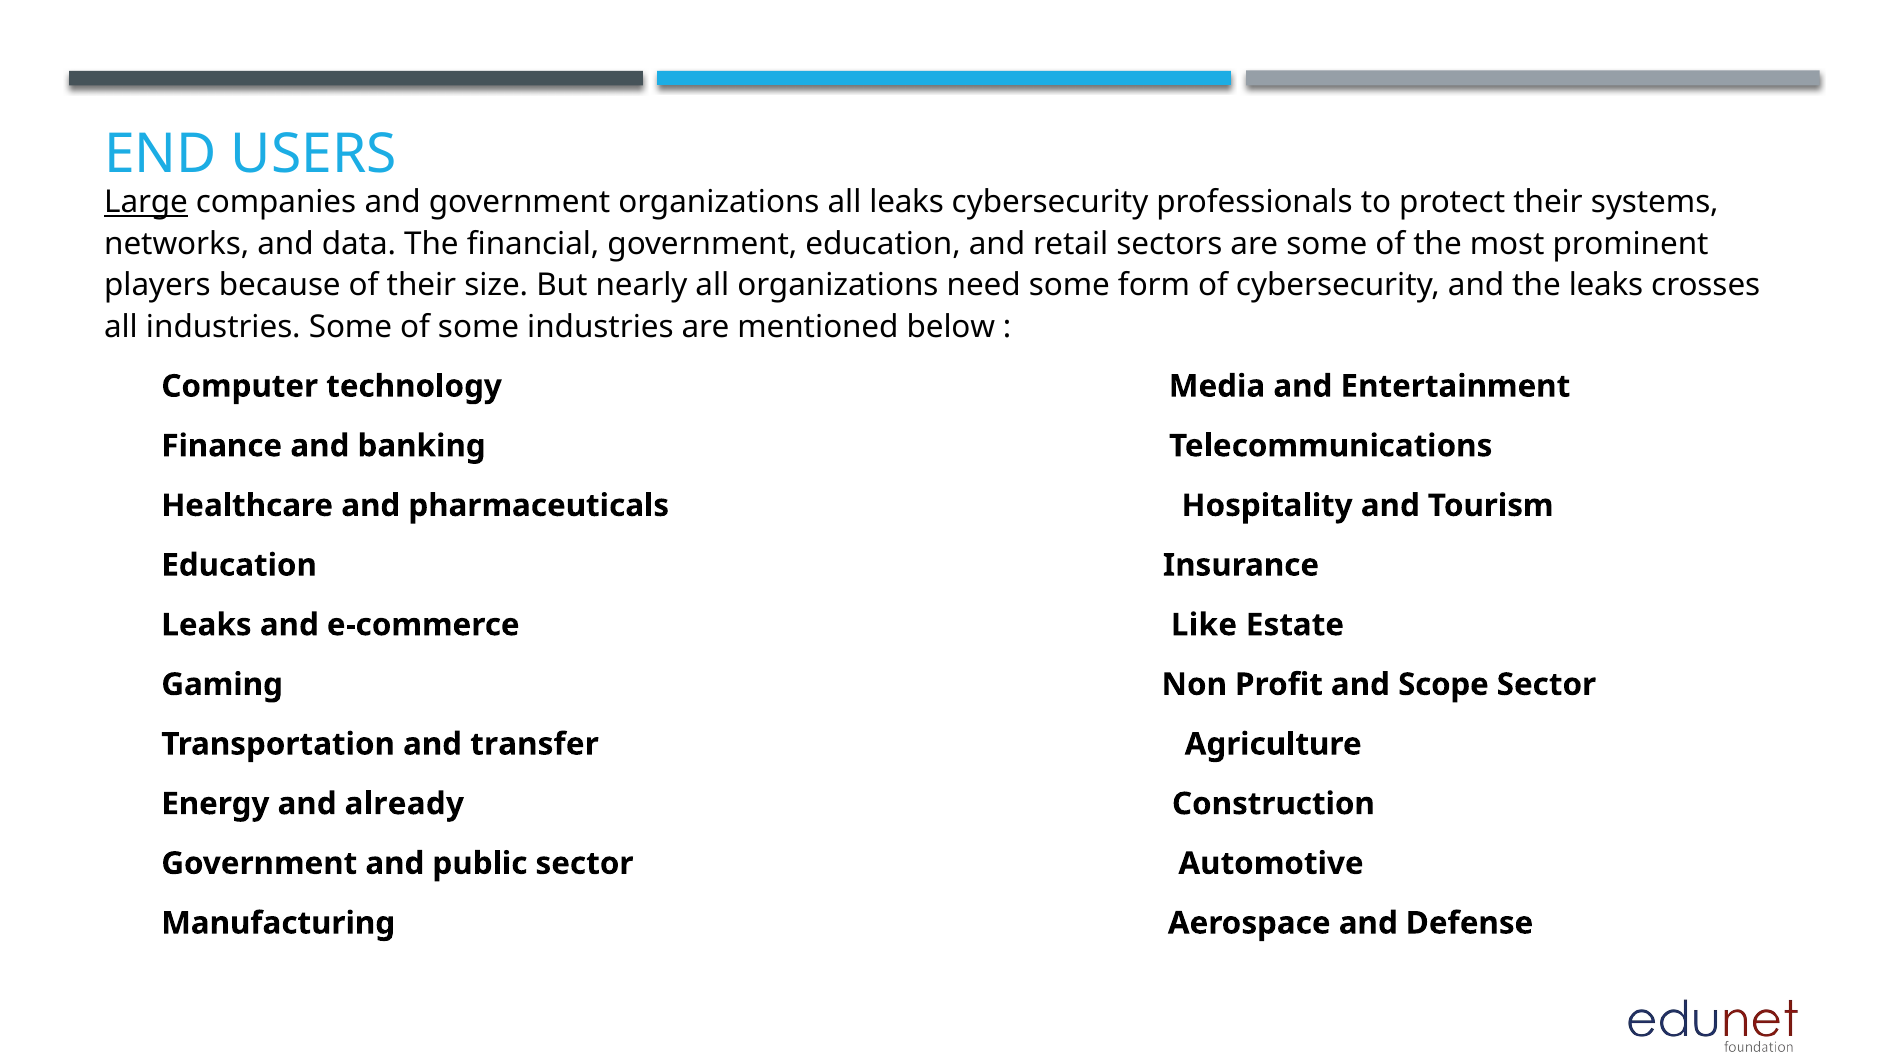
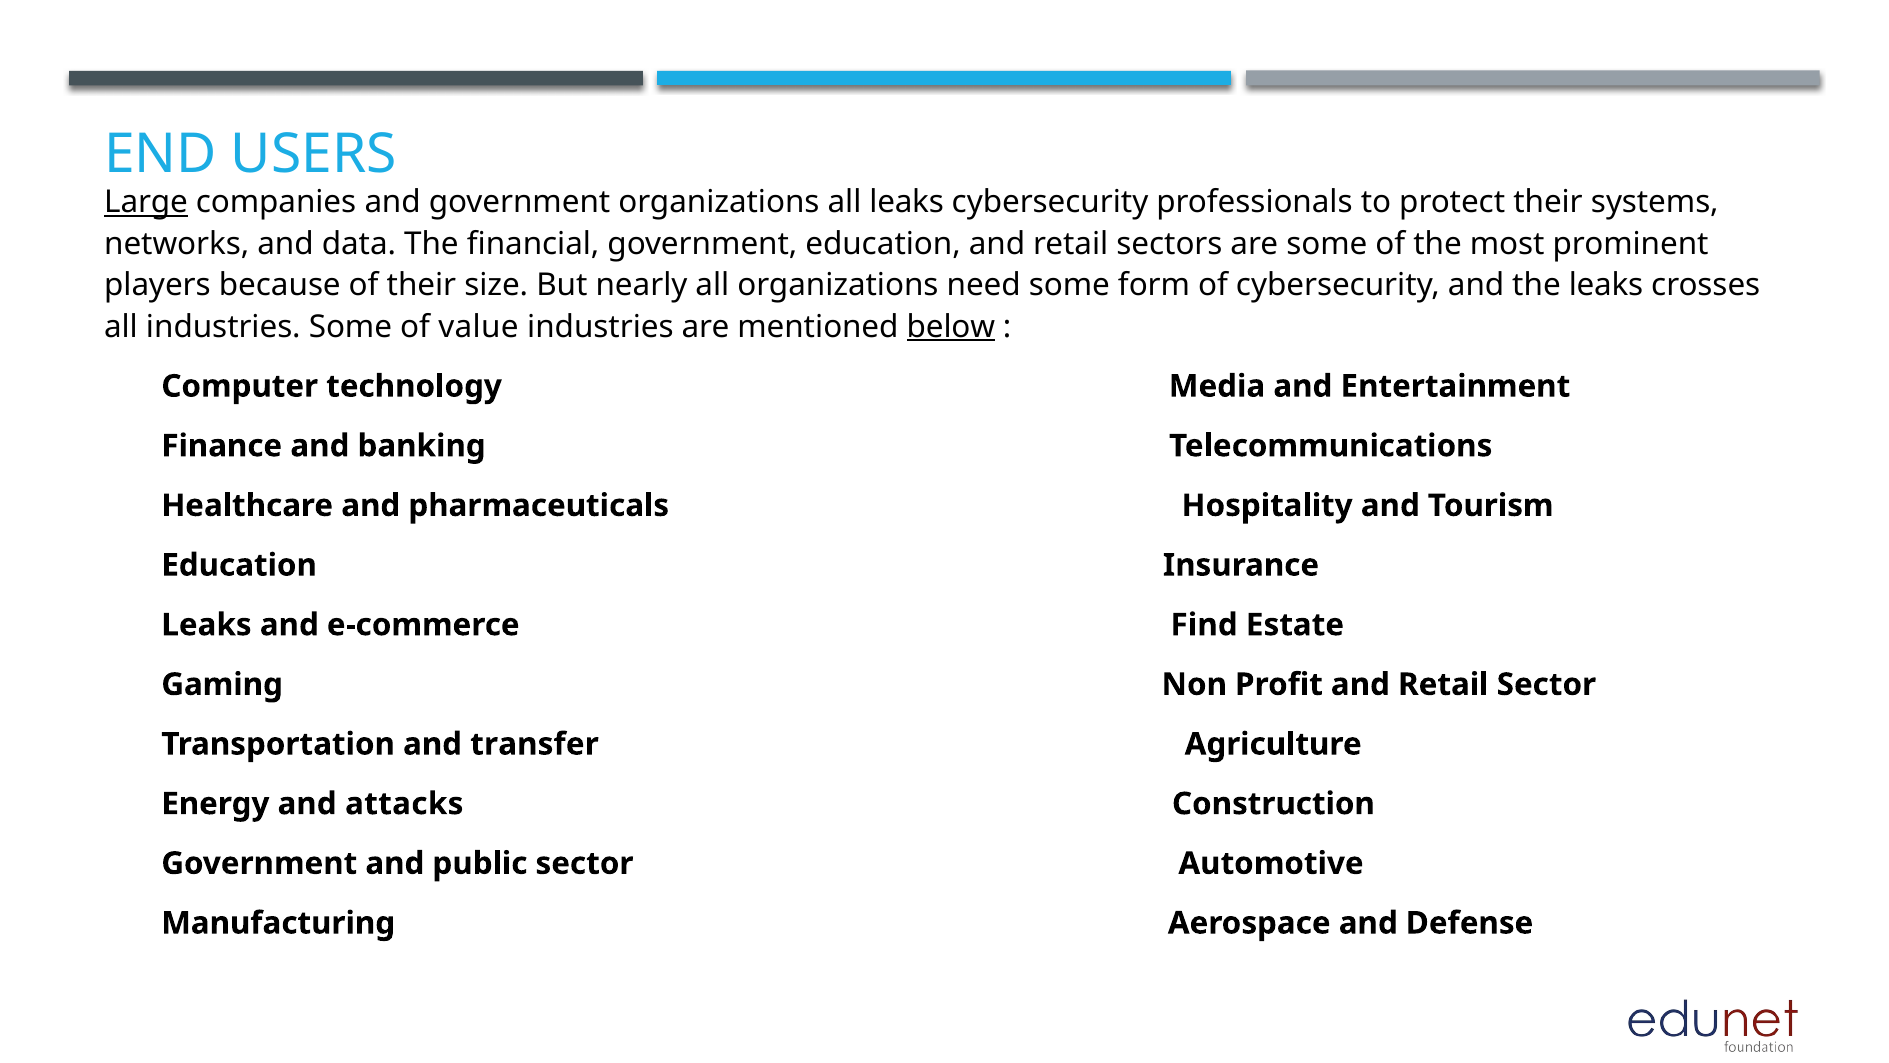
of some: some -> value
below underline: none -> present
Like: Like -> Find
Profit and Scope: Scope -> Retail
already: already -> attacks
